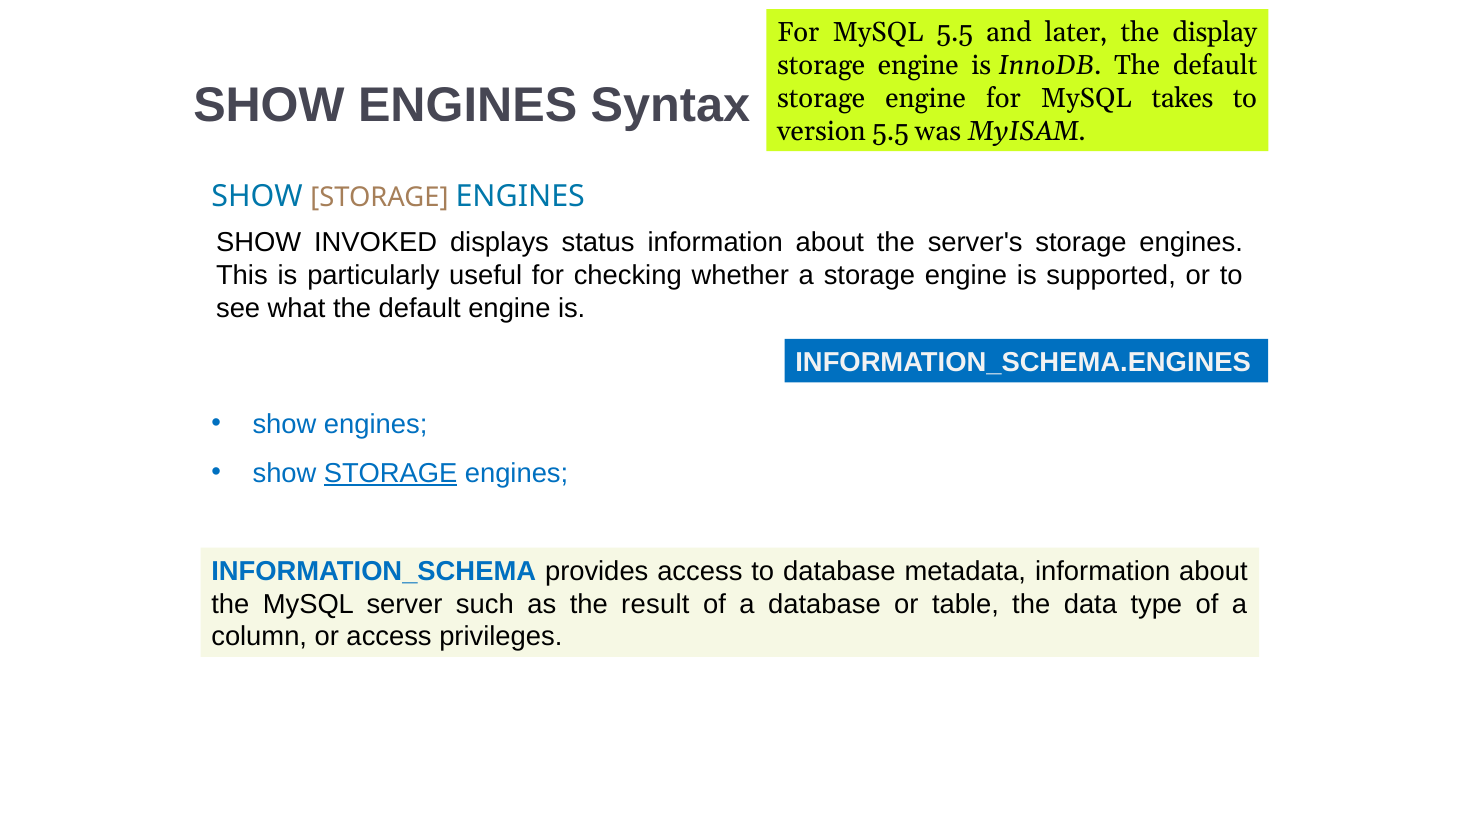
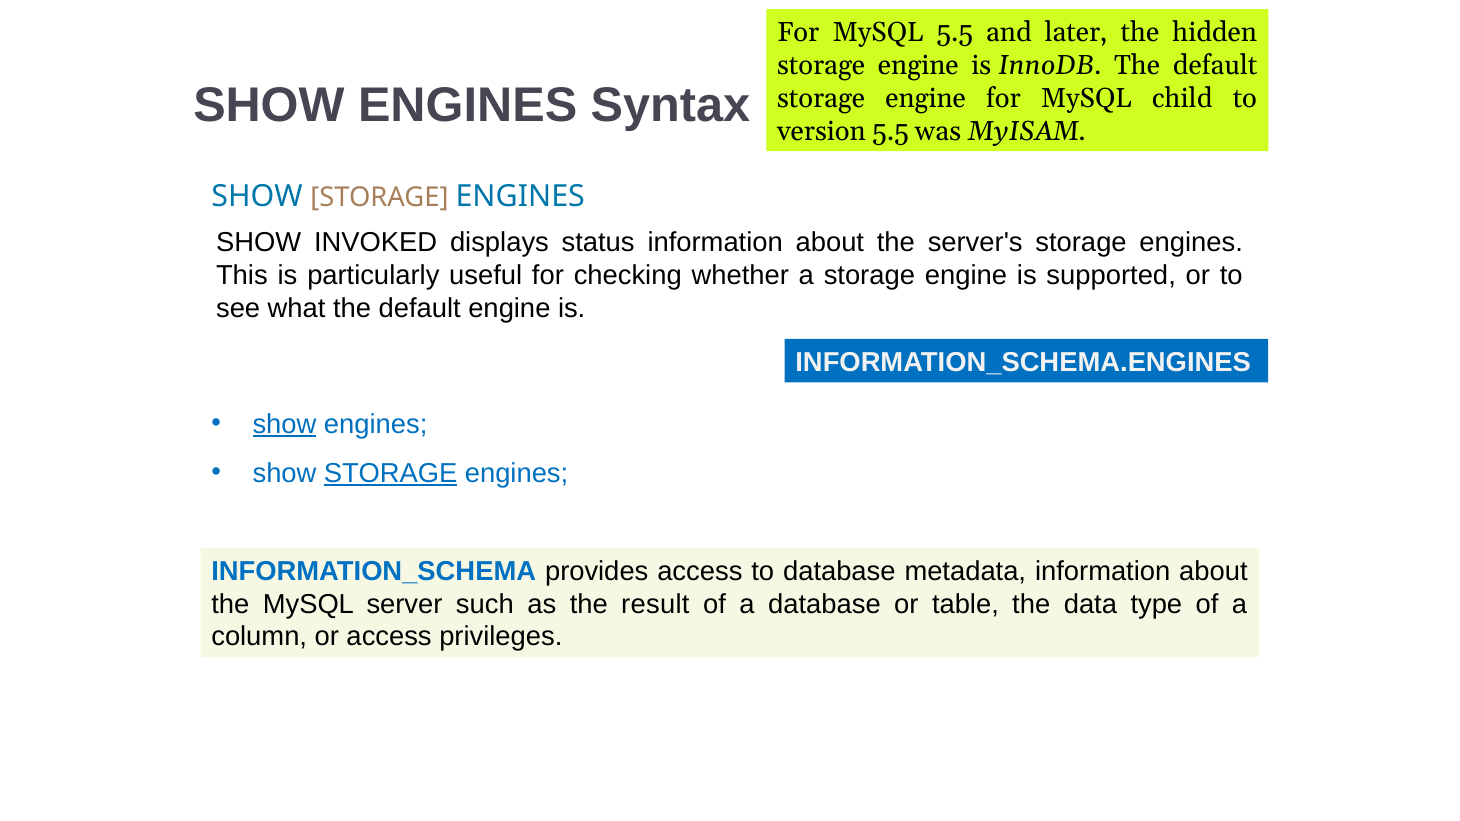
display: display -> hidden
takes: takes -> child
show at (284, 424) underline: none -> present
